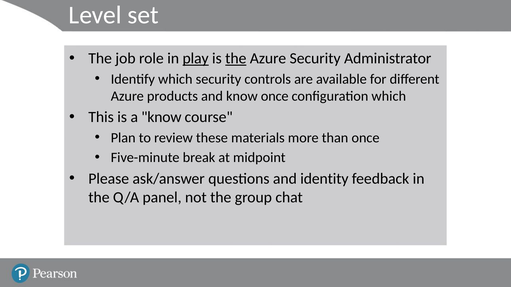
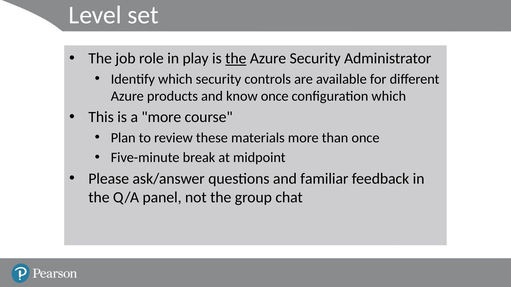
play underline: present -> none
a know: know -> more
identity: identity -> familiar
